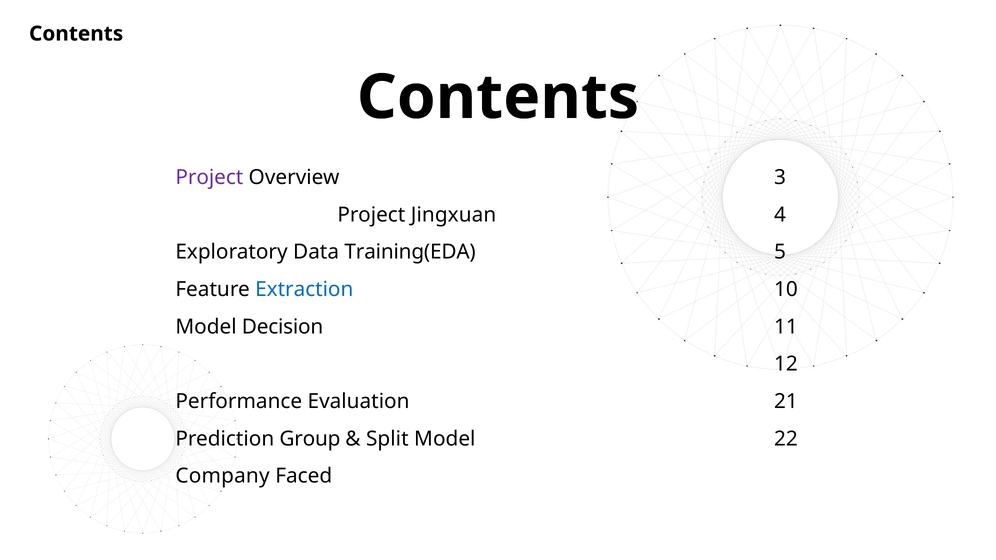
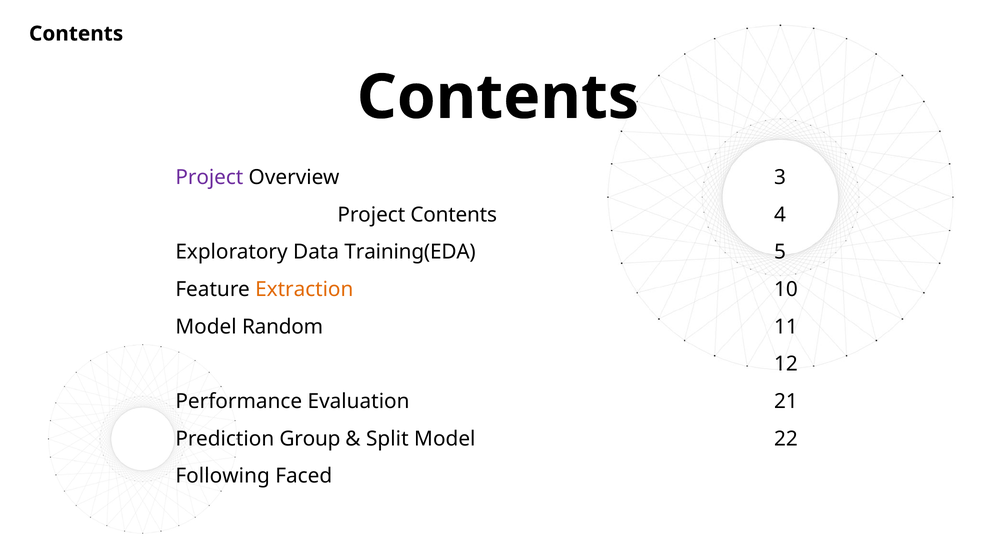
Project Jingxuan: Jingxuan -> Contents
Extraction colour: blue -> orange
Decision: Decision -> Random
Company: Company -> Following
